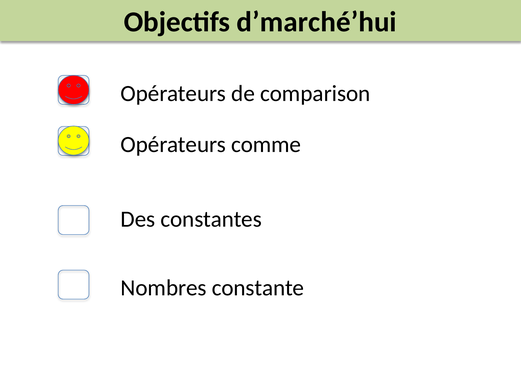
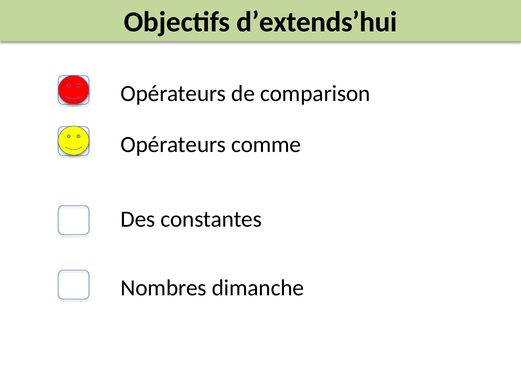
d’marché’hui: d’marché’hui -> d’extends’hui
constante: constante -> dimanche
